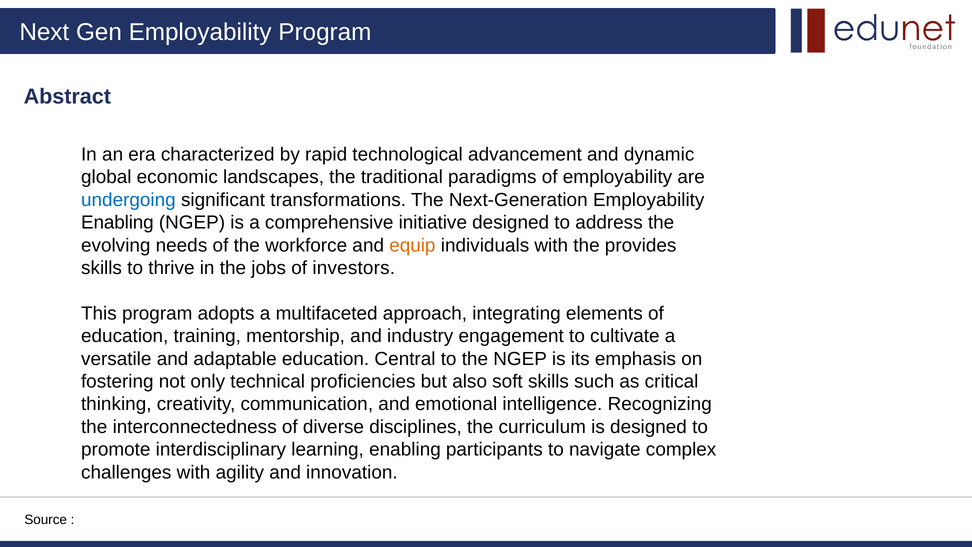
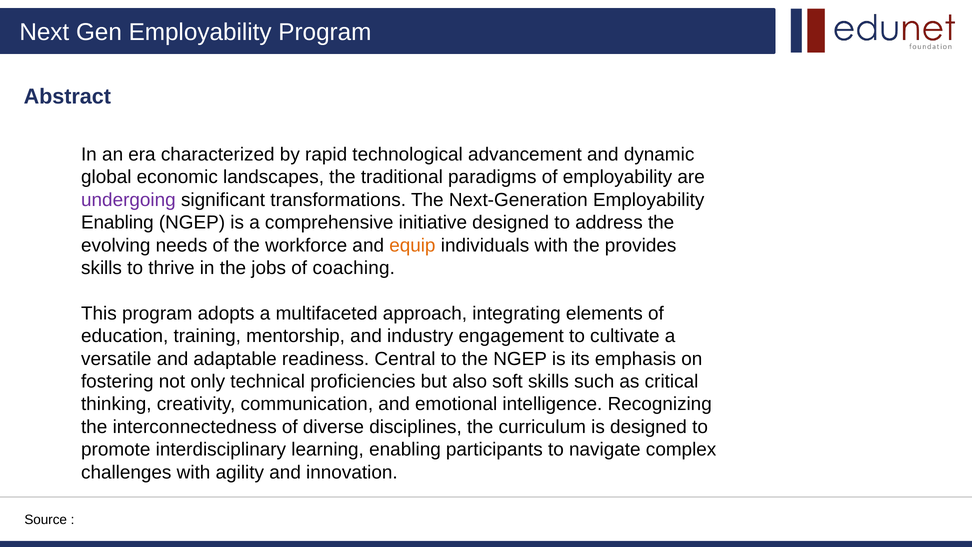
undergoing colour: blue -> purple
investors: investors -> coaching
adaptable education: education -> readiness
